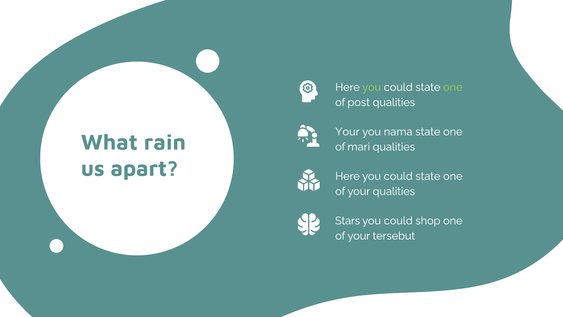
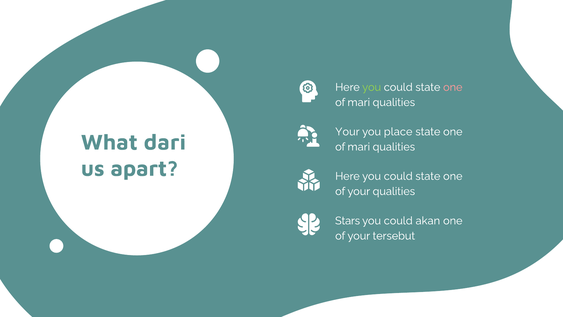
one at (453, 87) colour: light green -> pink
post at (359, 102): post -> mari
nama: nama -> place
rain: rain -> dari
shop: shop -> akan
